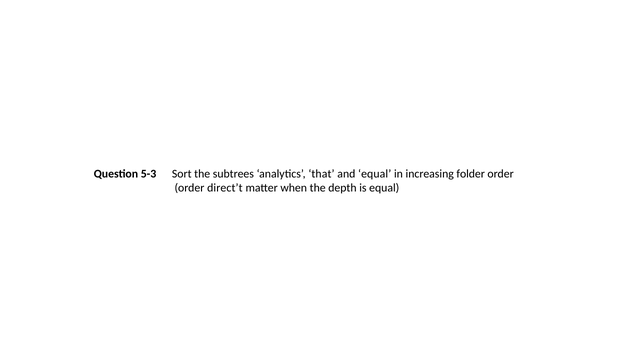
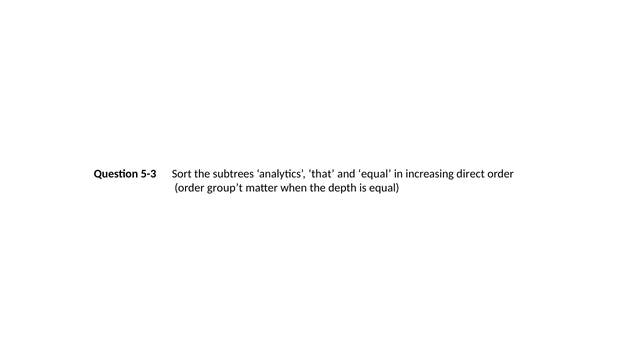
folder: folder -> direct
direct’t: direct’t -> group’t
